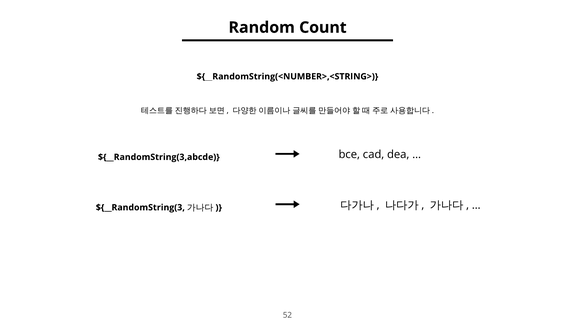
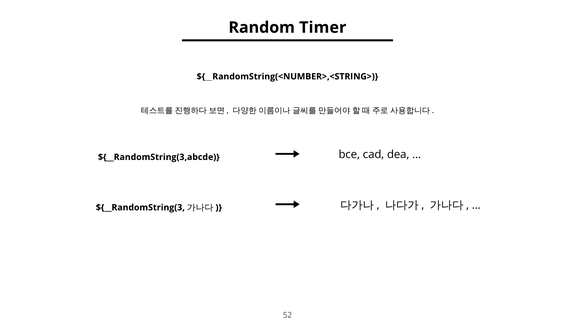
Count: Count -> Timer
